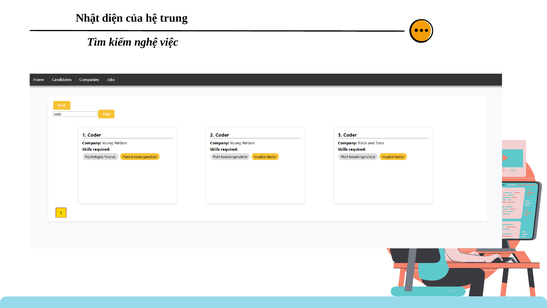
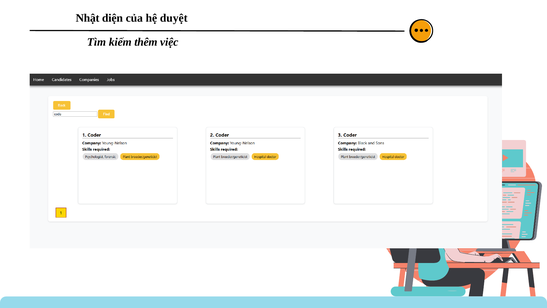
trung: trung -> duyệt
nghệ: nghệ -> thêm
